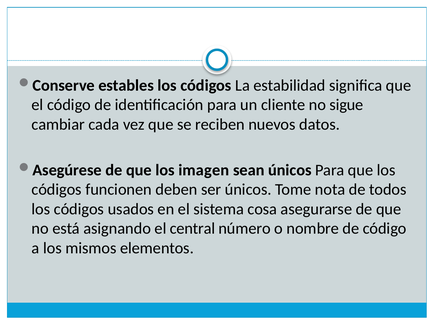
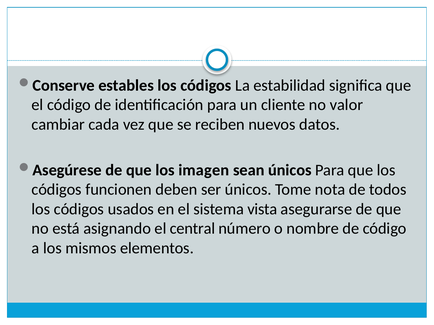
sigue: sigue -> valor
cosa: cosa -> vista
